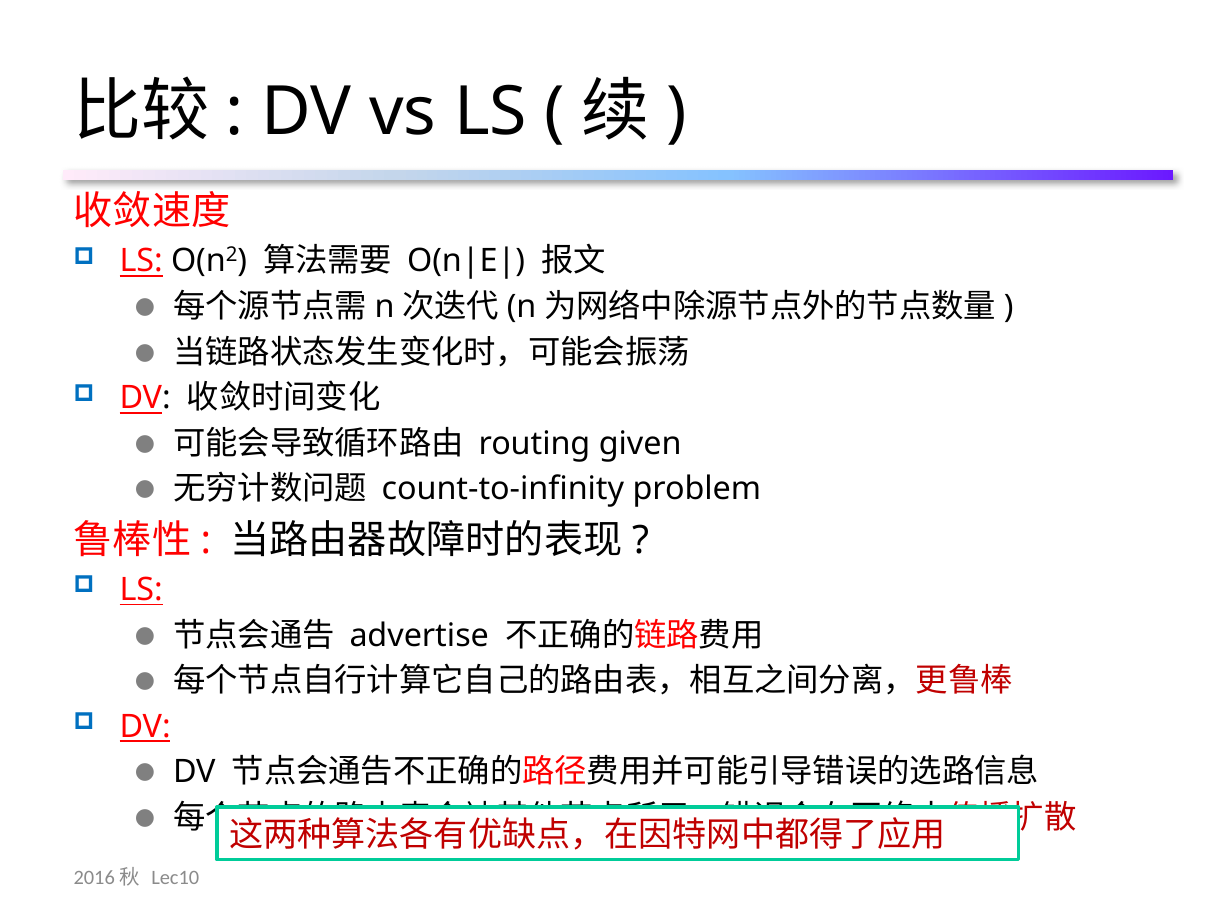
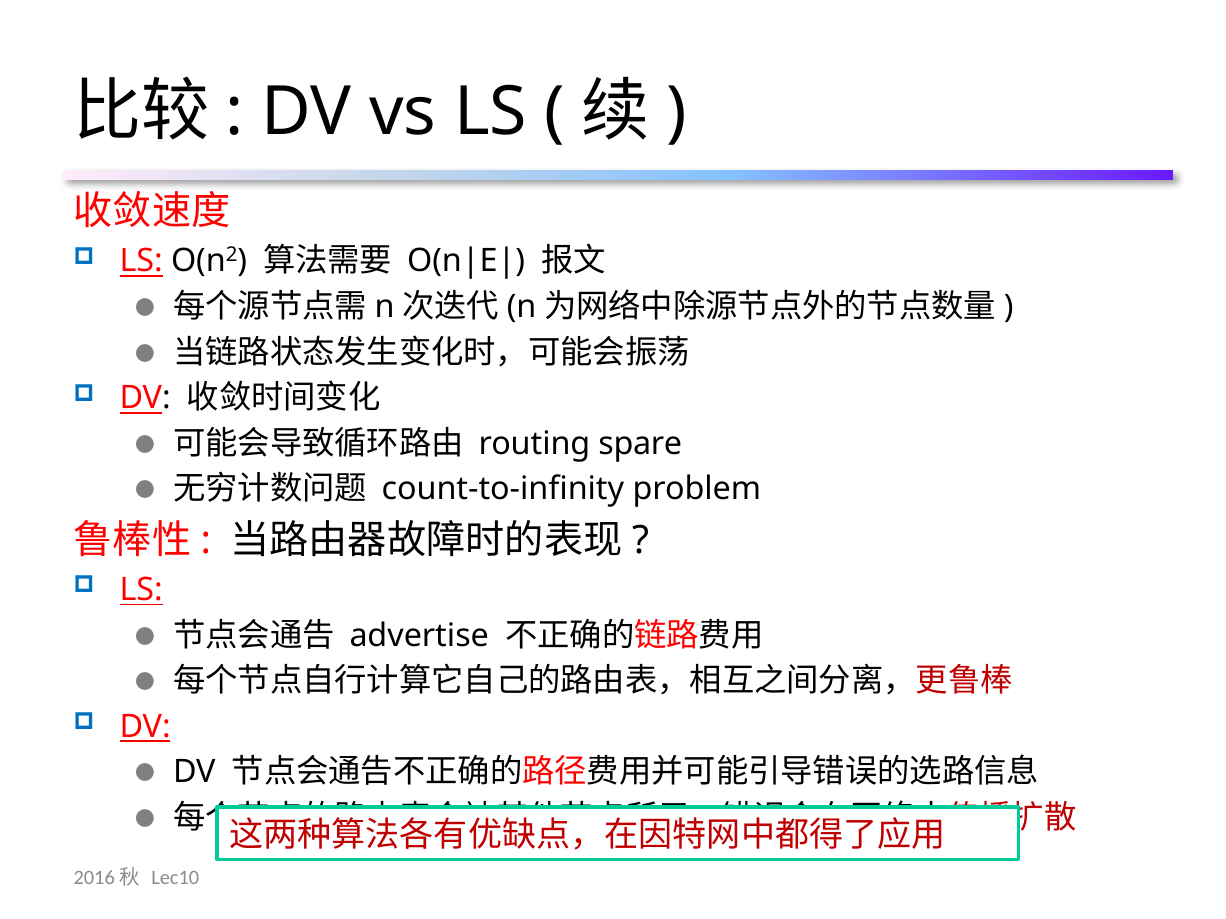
given: given -> spare
